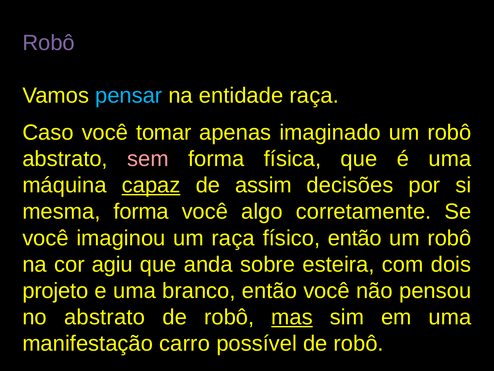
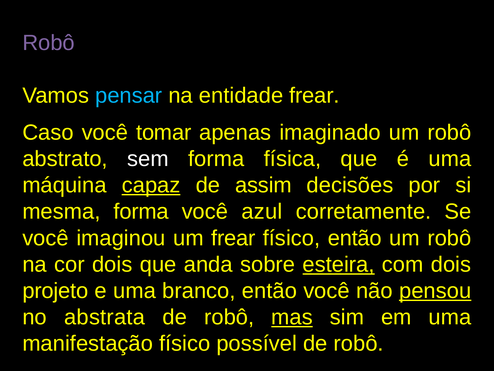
entidade raça: raça -> frear
sem colour: pink -> white
algo: algo -> azul
um raça: raça -> frear
cor agiu: agiu -> dois
esteira underline: none -> present
pensou underline: none -> present
no abstrato: abstrato -> abstrata
manifestação carro: carro -> físico
